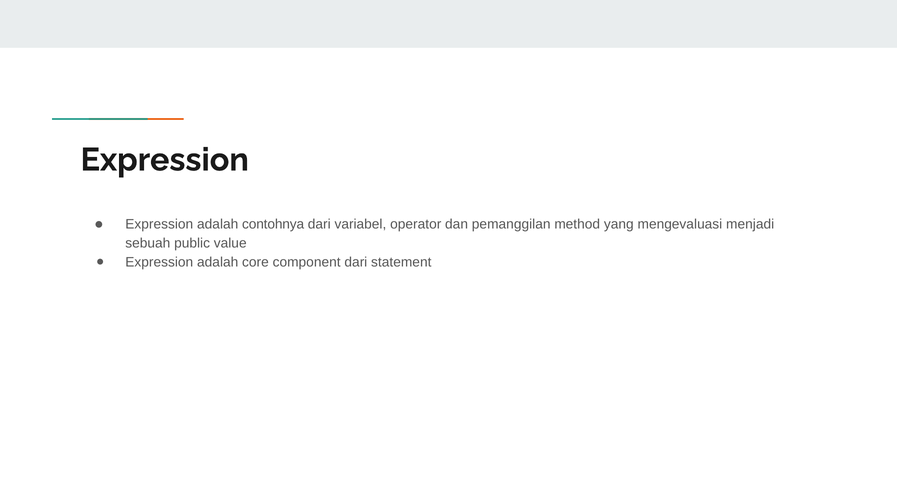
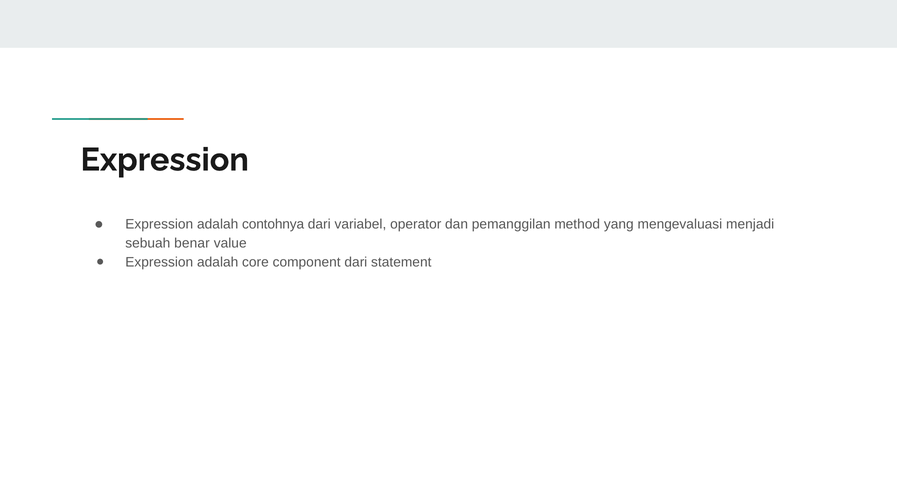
public: public -> benar
